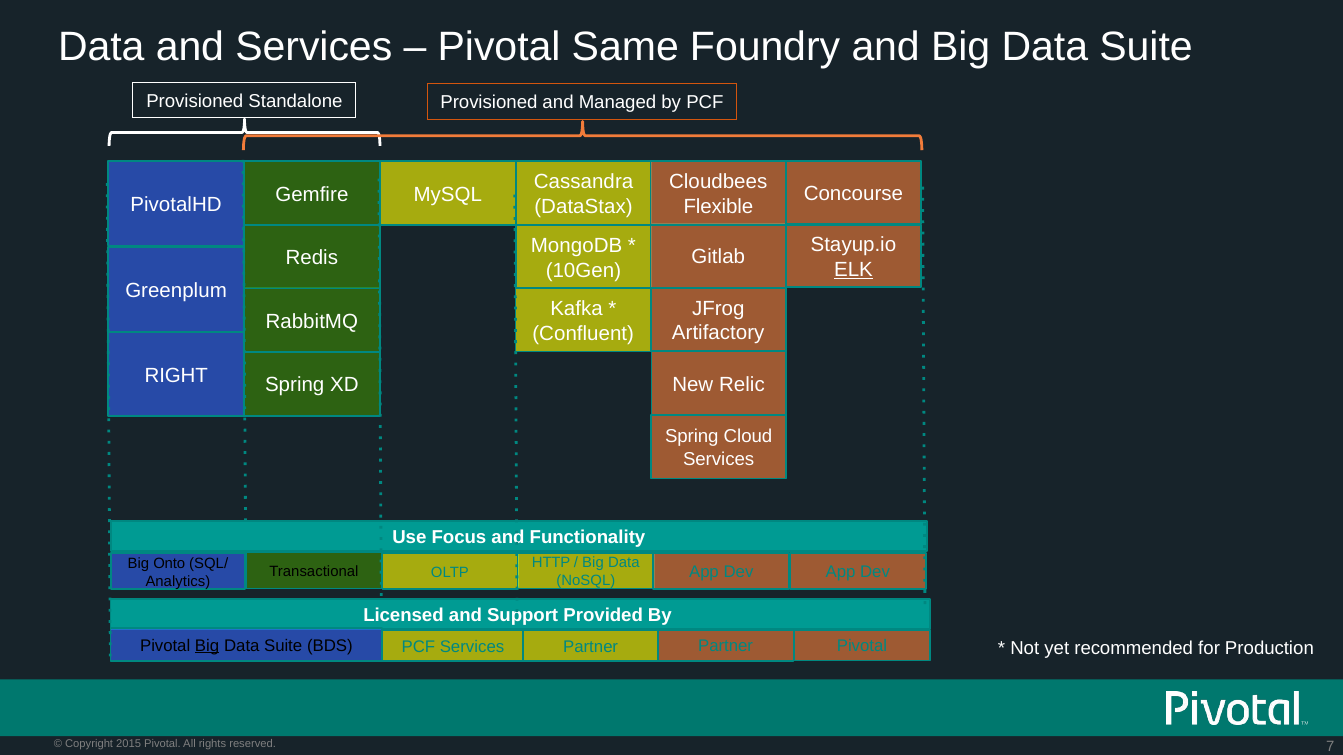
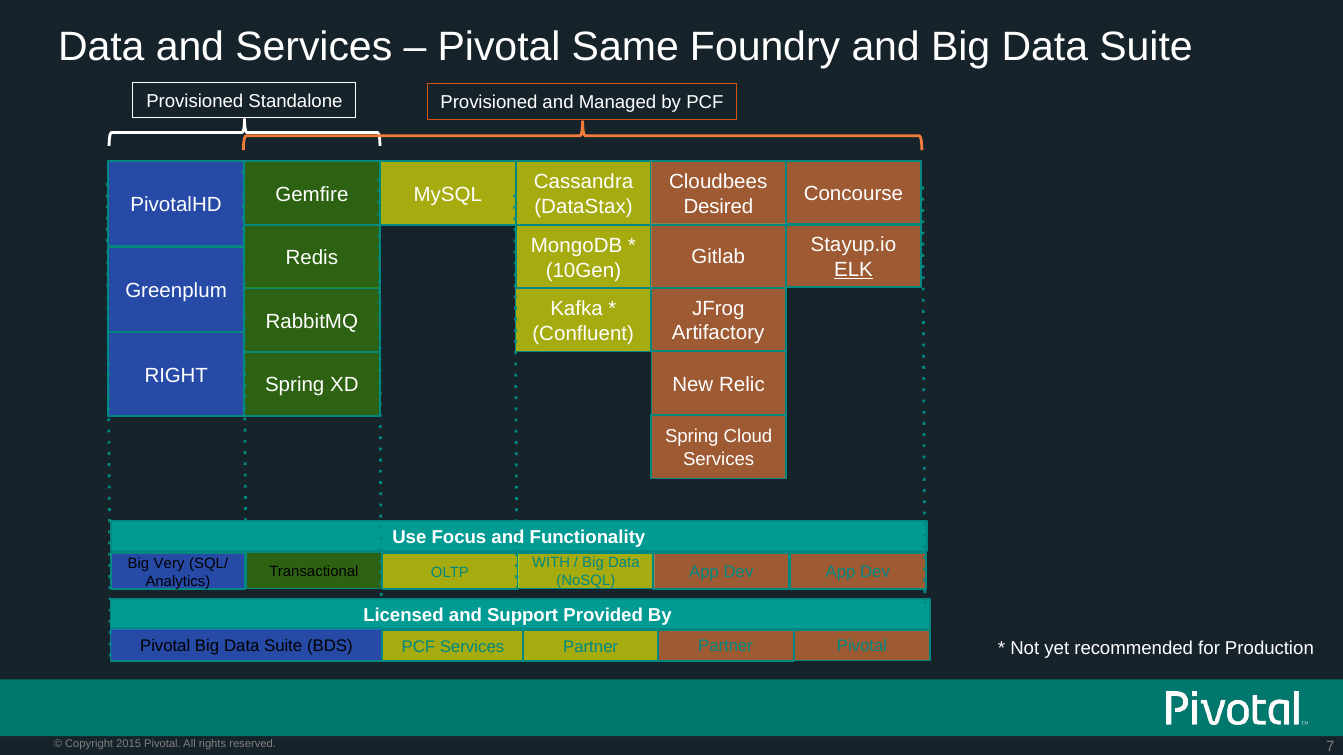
Flexible: Flexible -> Desired
HTTP: HTTP -> WITH
Onto: Onto -> Very
Big at (207, 646) underline: present -> none
